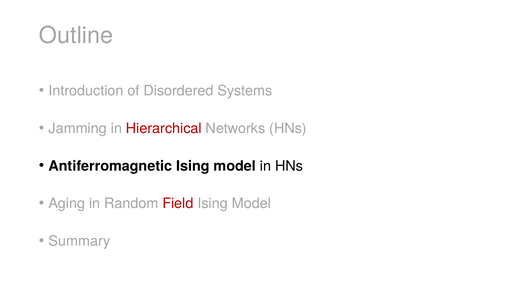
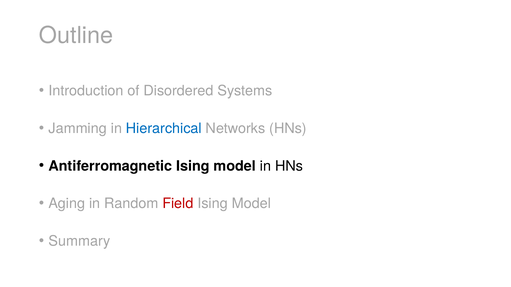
Hierarchical colour: red -> blue
